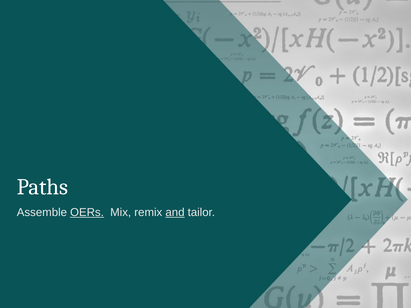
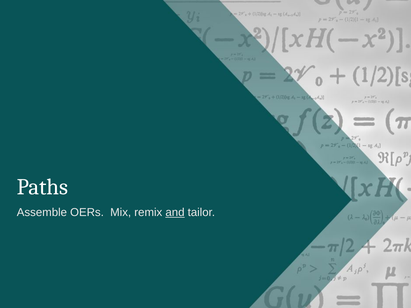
OERs underline: present -> none
